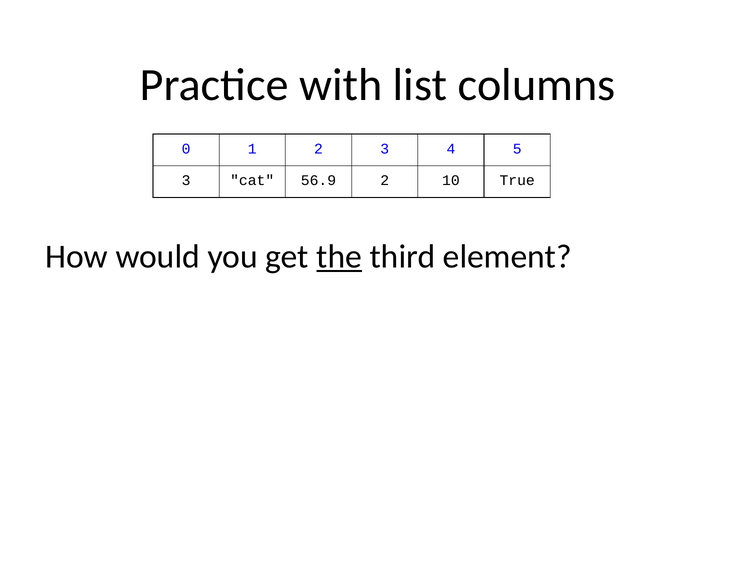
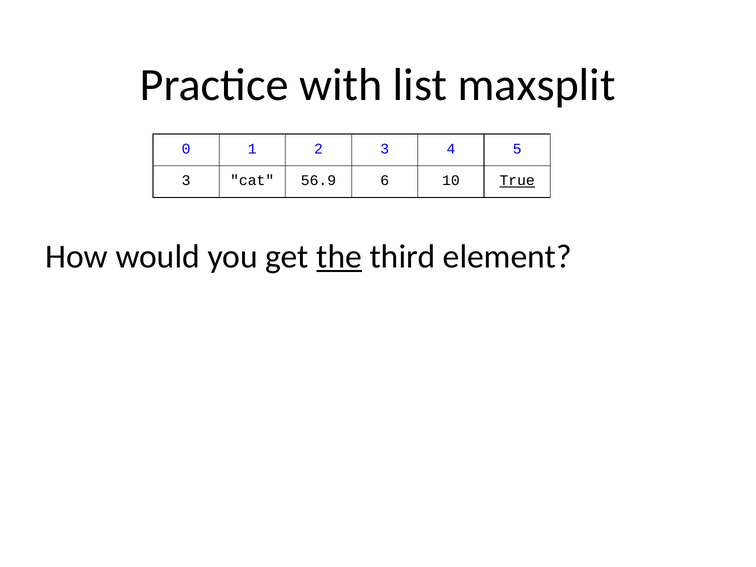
columns: columns -> maxsplit
56.9 2: 2 -> 6
True underline: none -> present
